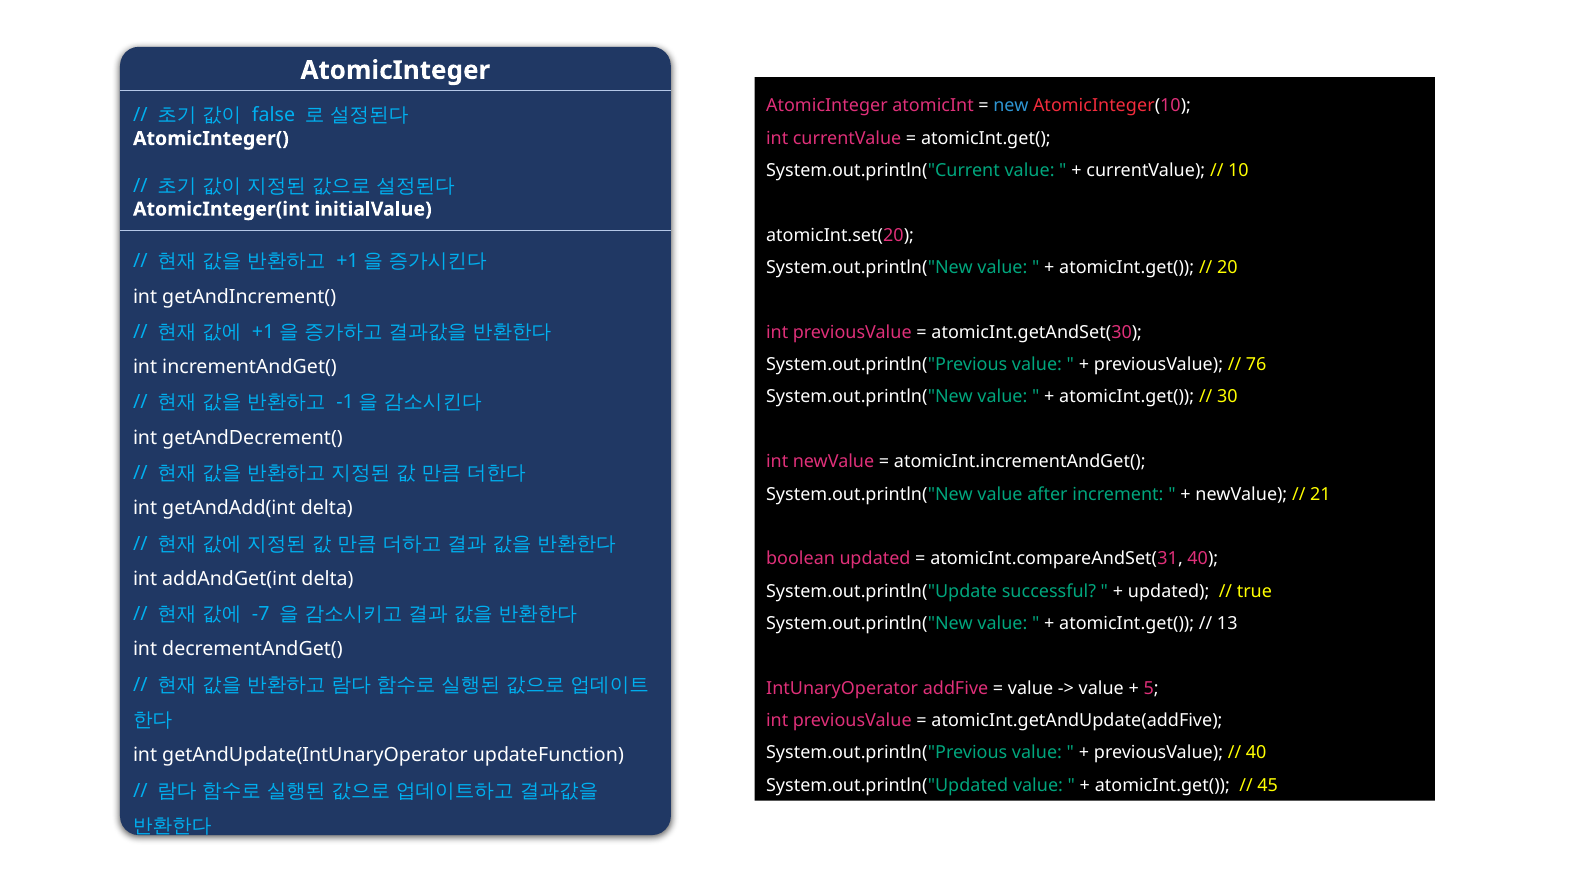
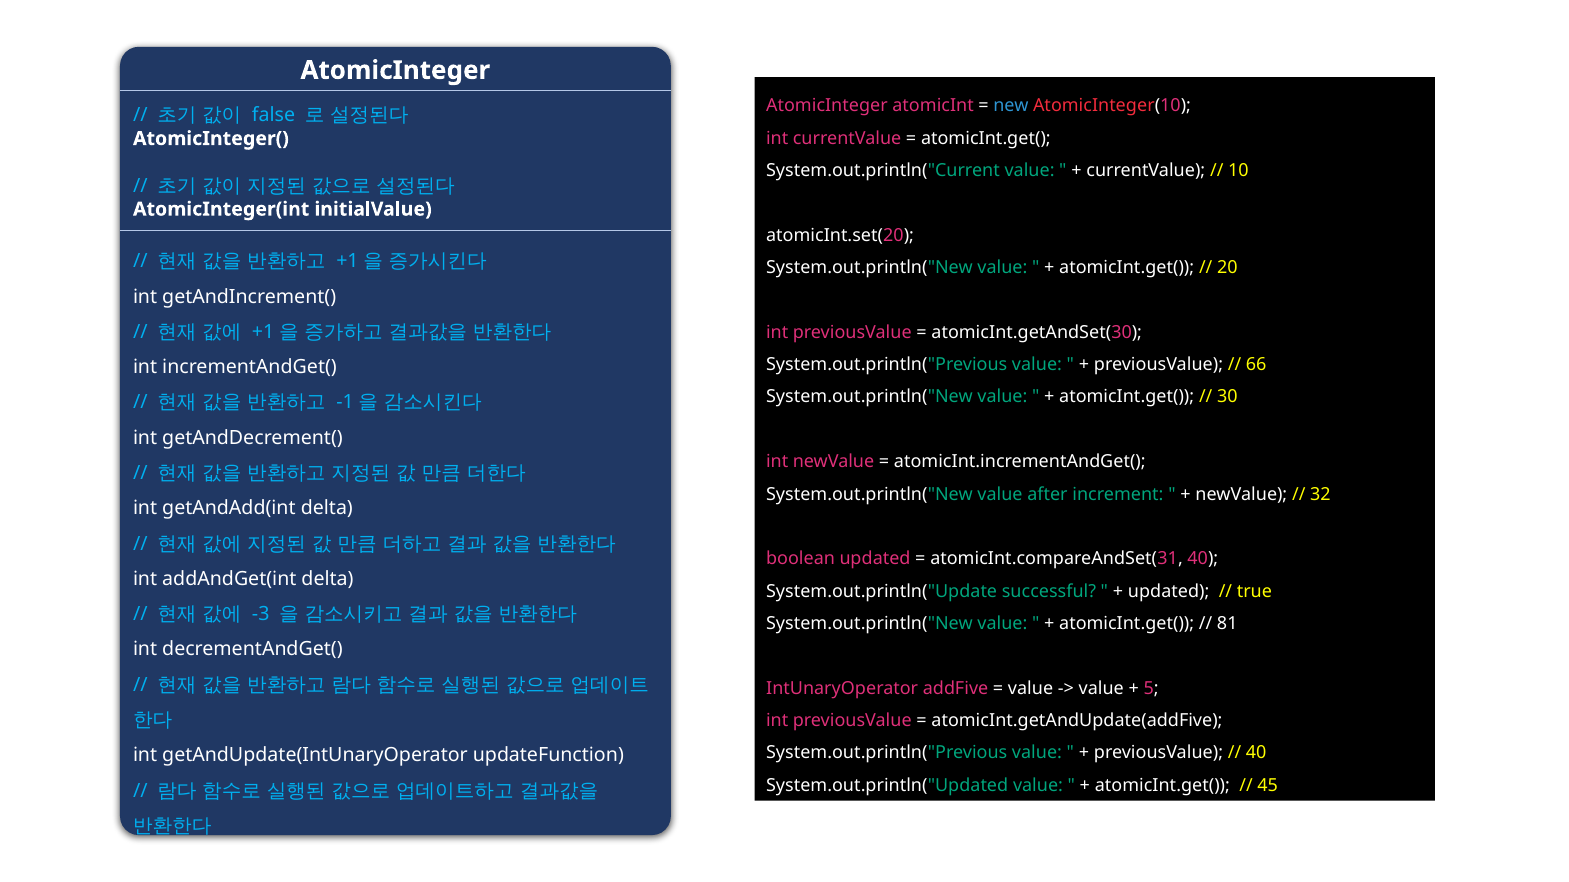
76: 76 -> 66
21: 21 -> 32
-7: -7 -> -3
13: 13 -> 81
